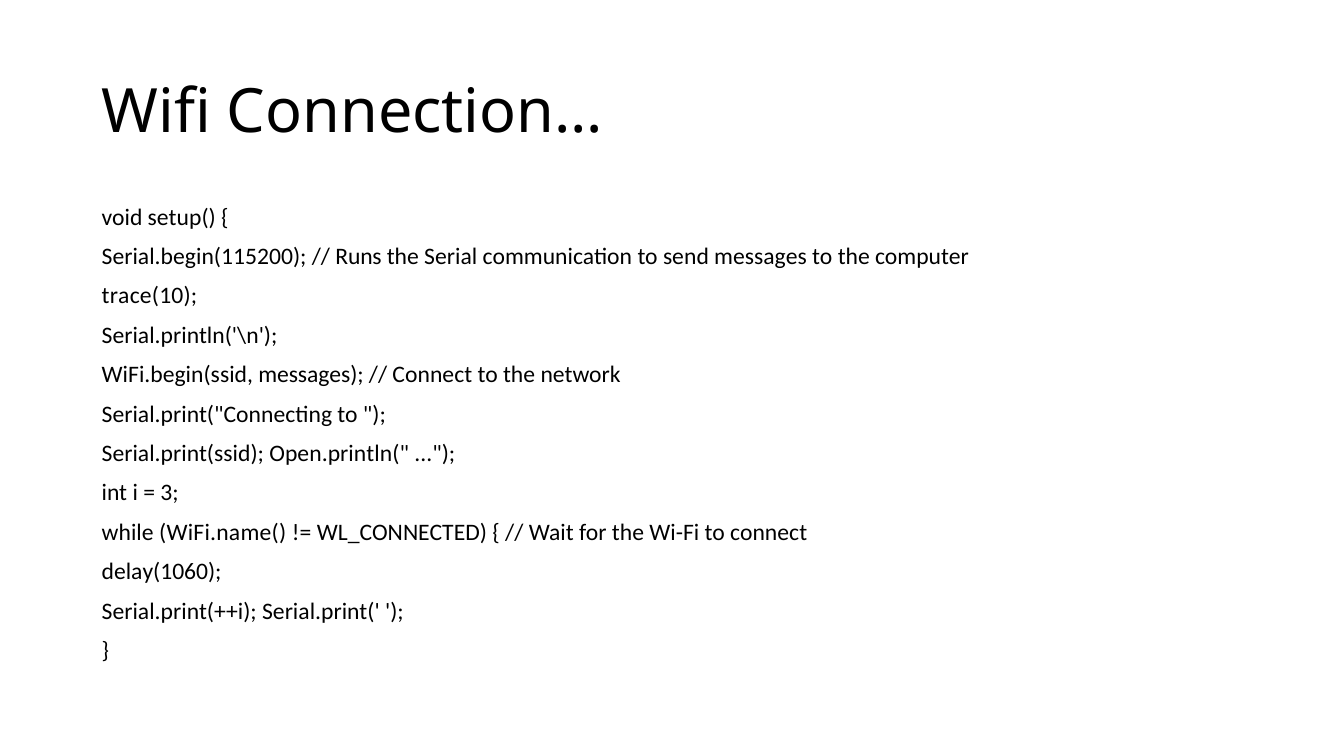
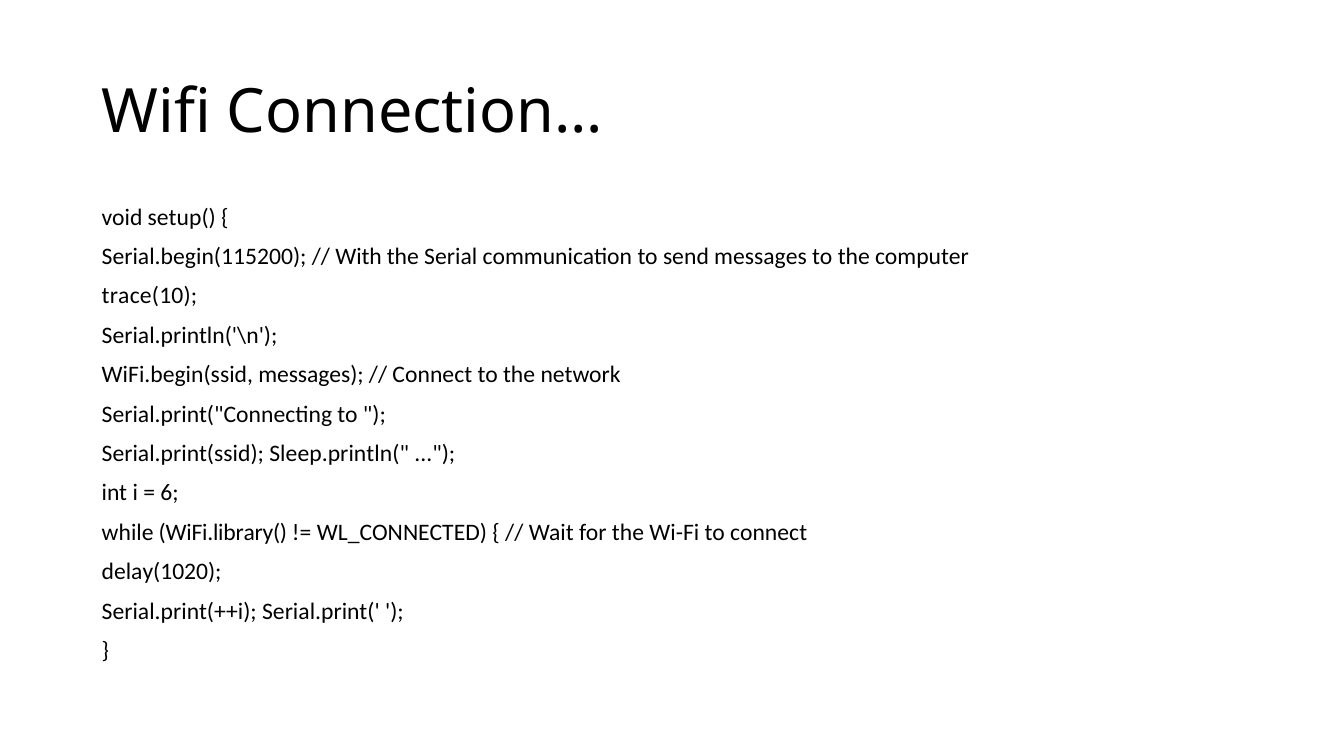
Runs: Runs -> With
Open.println(: Open.println( -> Sleep.println(
3: 3 -> 6
WiFi.name(: WiFi.name( -> WiFi.library(
delay(1060: delay(1060 -> delay(1020
